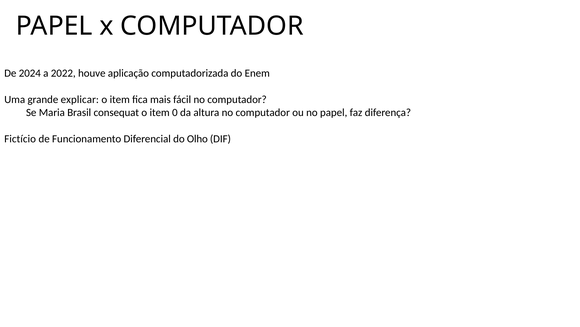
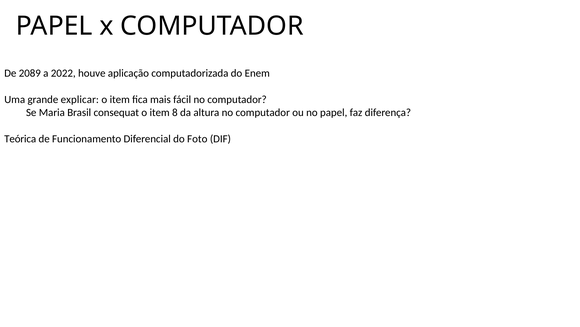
2024: 2024 -> 2089
0: 0 -> 8
Fictício: Fictício -> Teórica
Olho: Olho -> Foto
